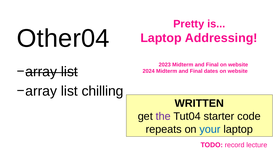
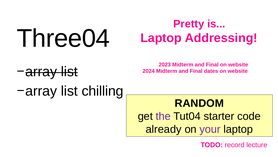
Other04: Other04 -> Three04
WRITTEN: WRITTEN -> RANDOM
repeats: repeats -> already
your colour: blue -> purple
